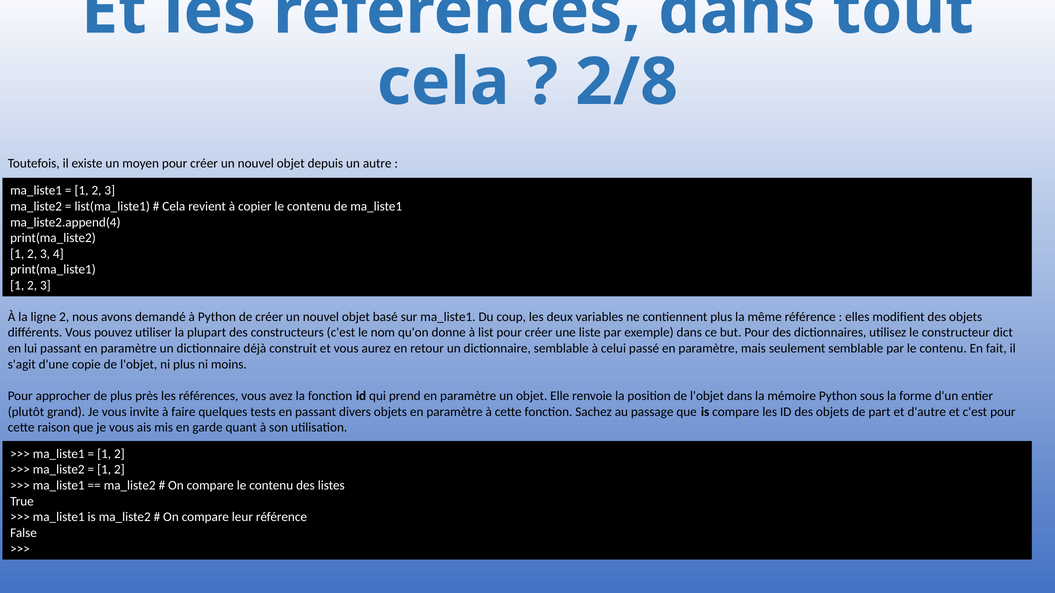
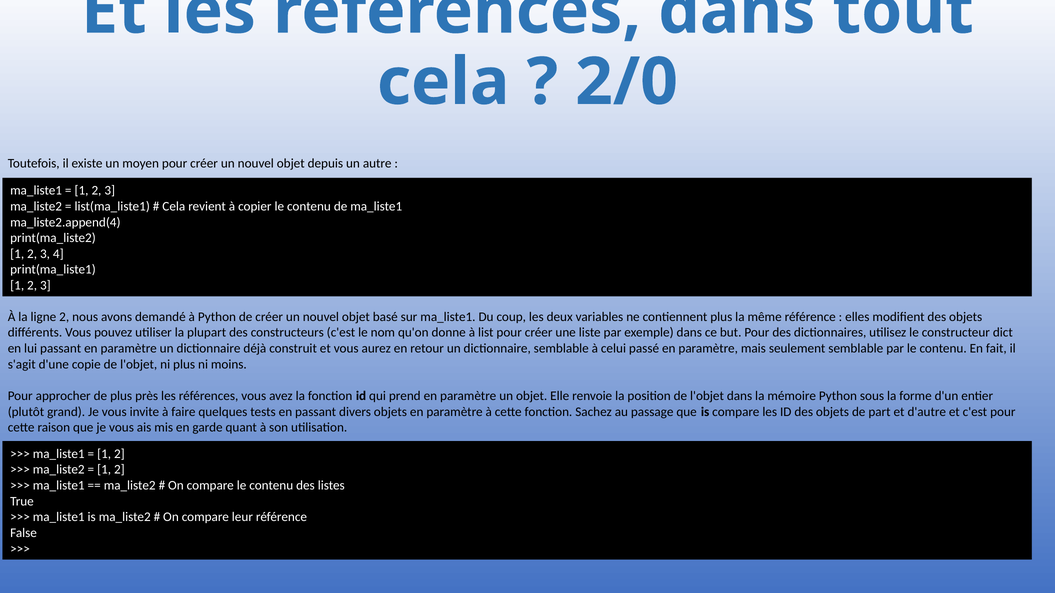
2/8: 2/8 -> 2/0
